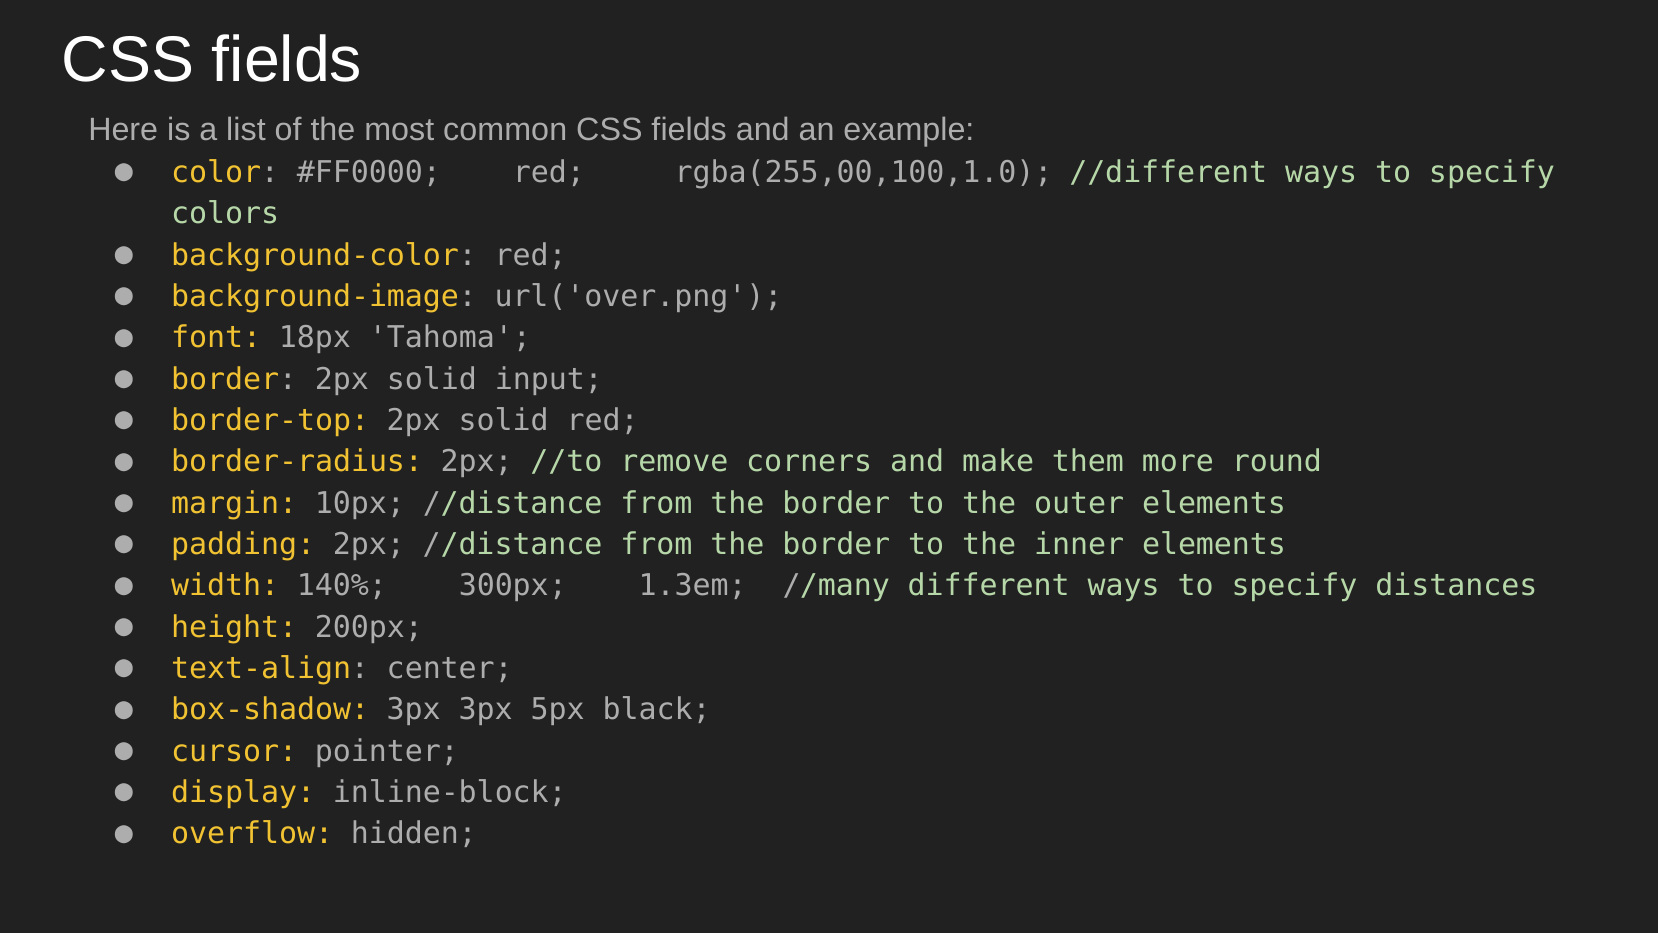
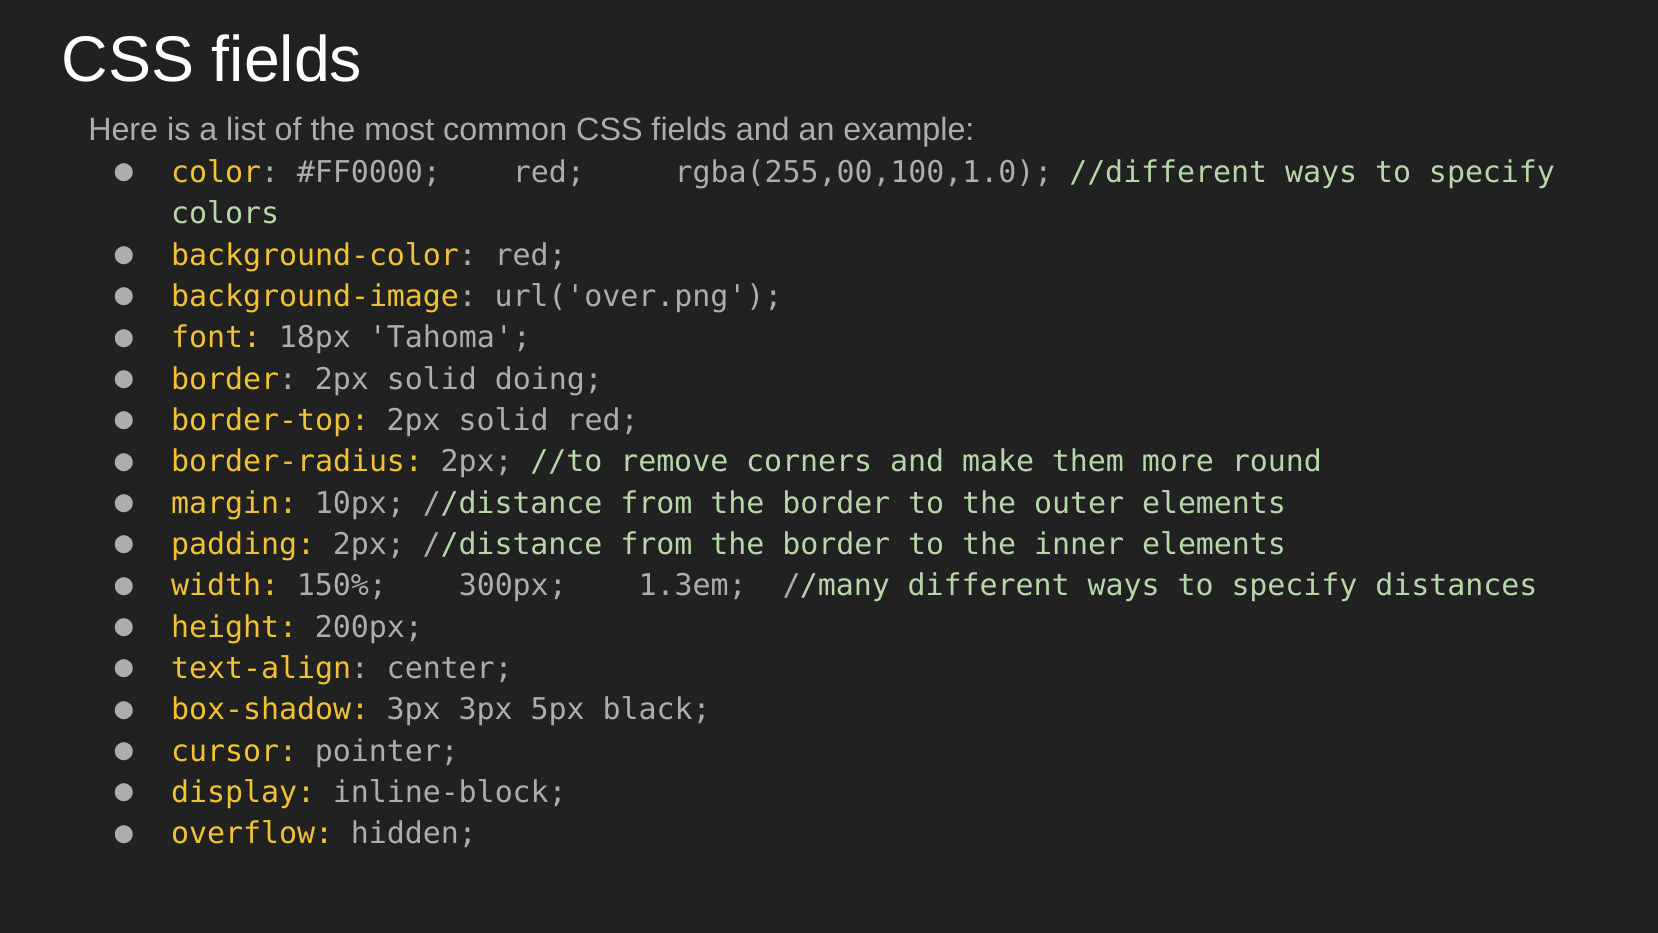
input: input -> doing
140%: 140% -> 150%
